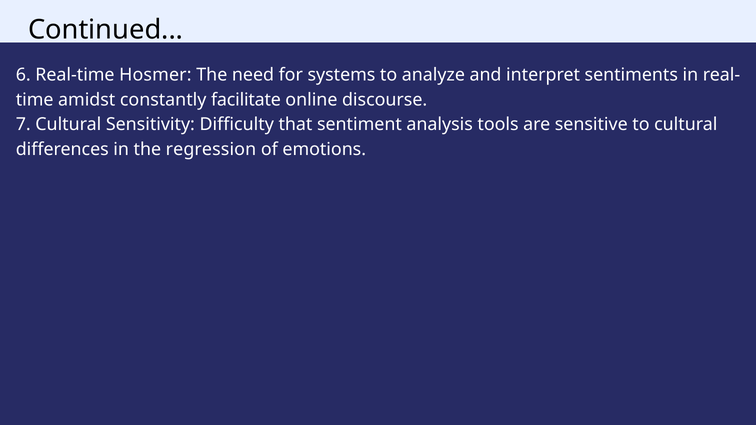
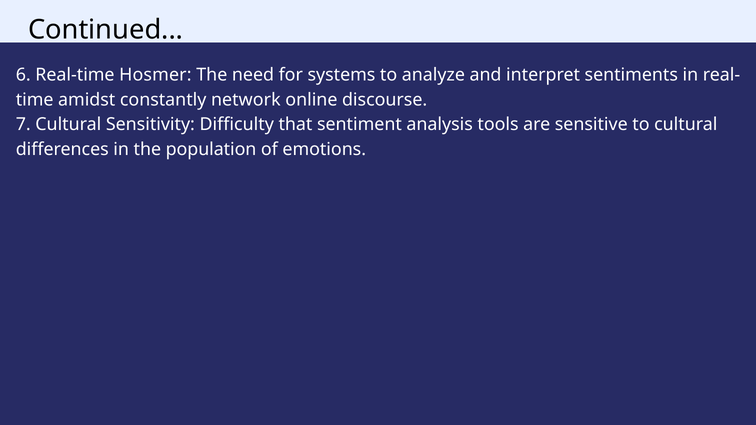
facilitate: facilitate -> network
regression: regression -> population
